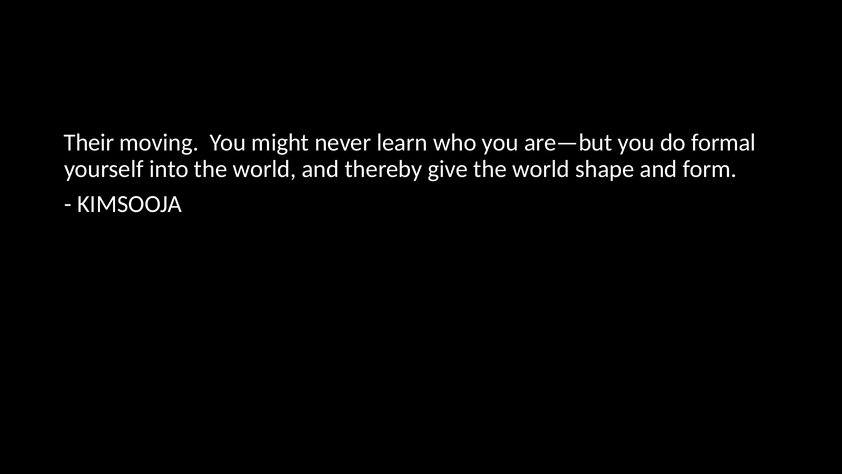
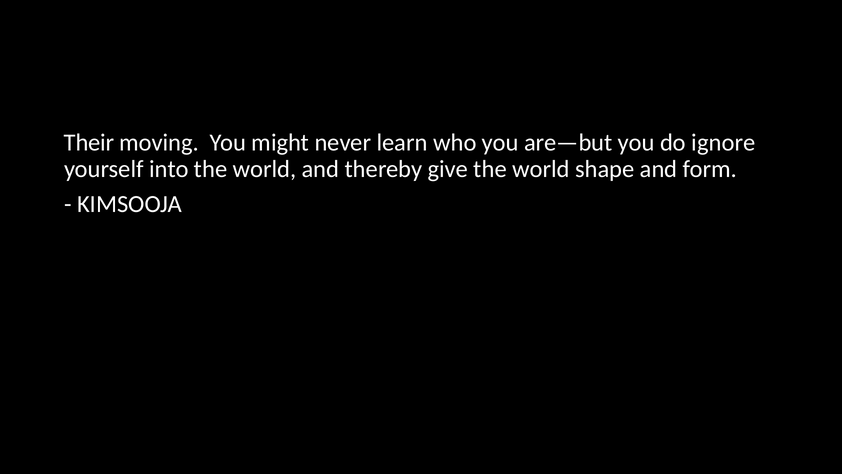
formal: formal -> ignore
